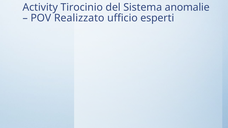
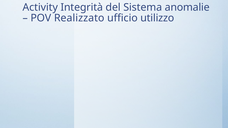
Tirocinio: Tirocinio -> Integrità
esperti: esperti -> utilizzo
